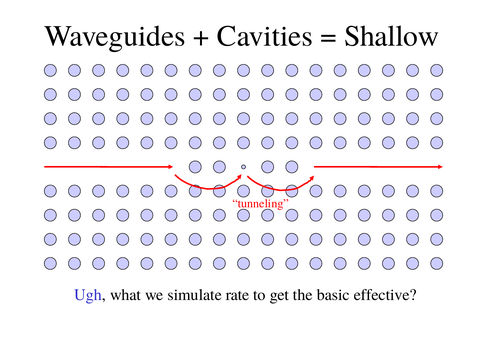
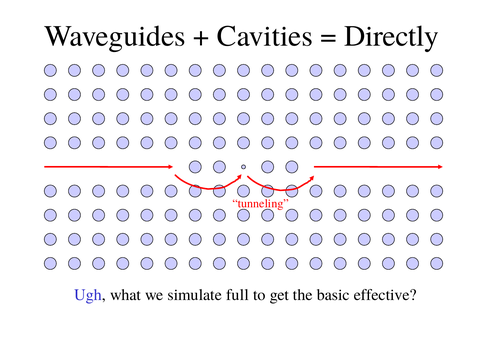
Shallow: Shallow -> Directly
rate: rate -> full
